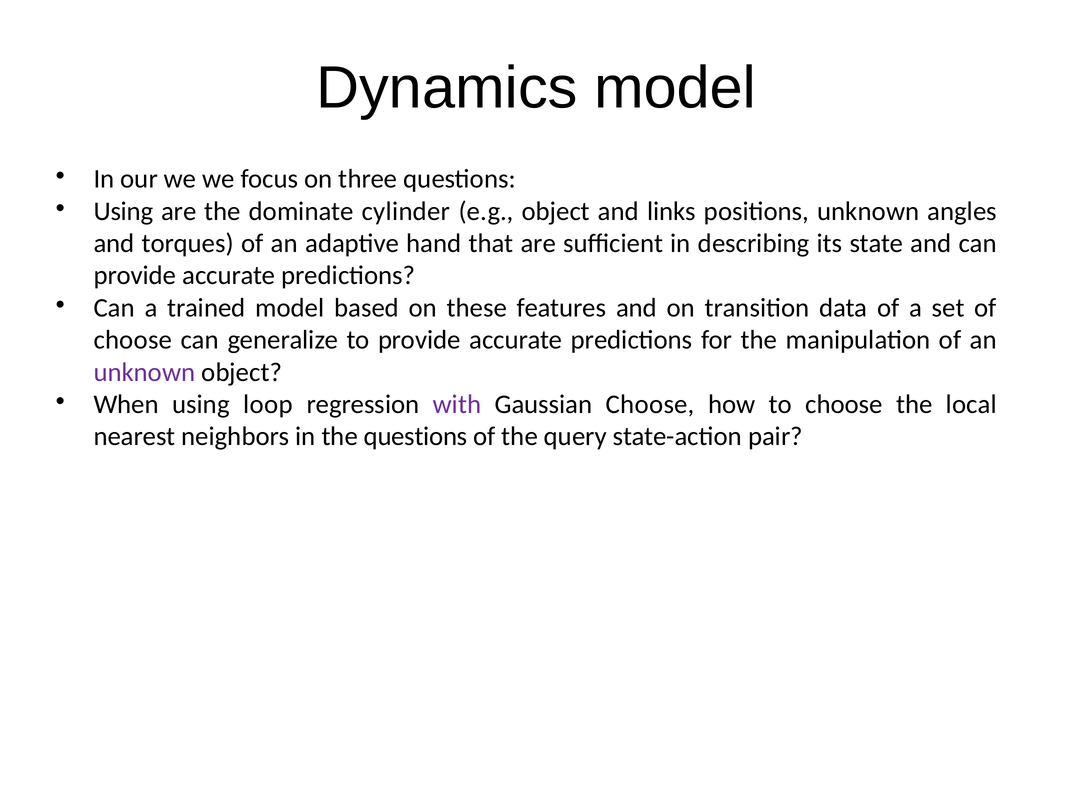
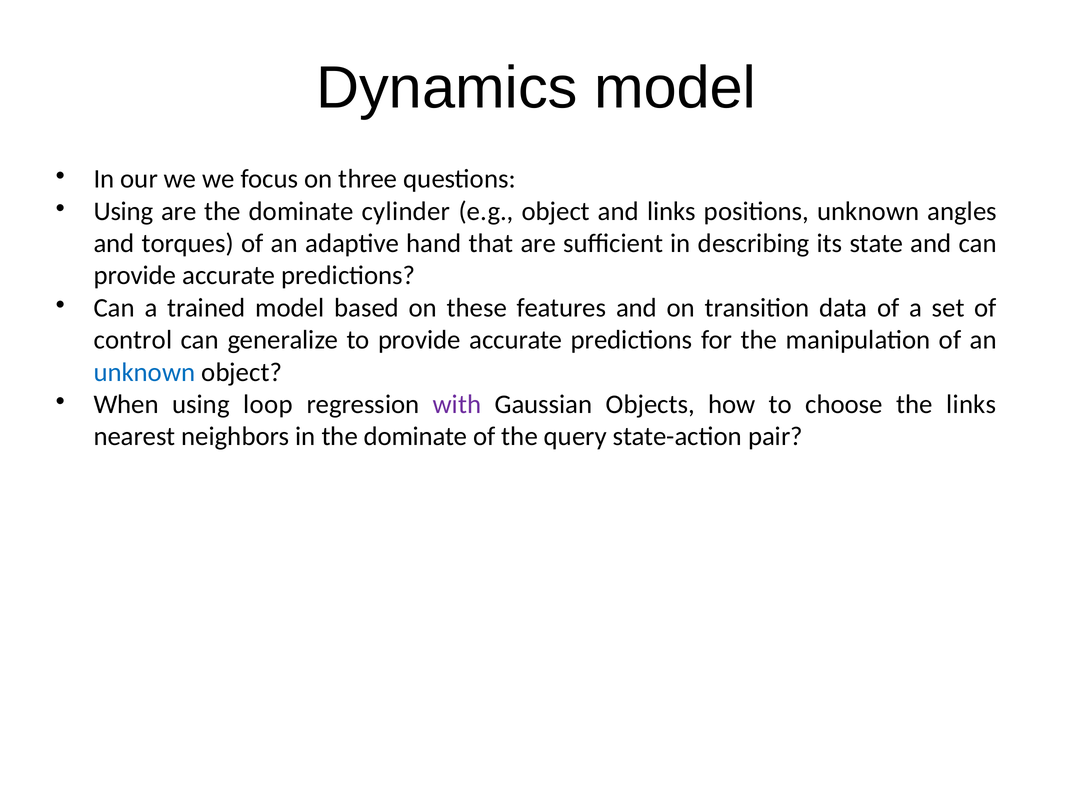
choose at (133, 340): choose -> control
unknown at (144, 372) colour: purple -> blue
Gaussian Choose: Choose -> Objects
the local: local -> links
in the questions: questions -> dominate
